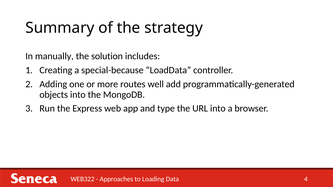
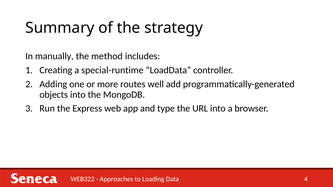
solution: solution -> method
special-because: special-because -> special-runtime
